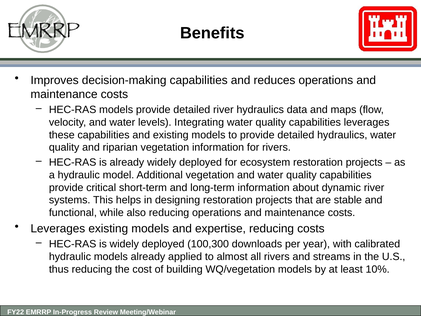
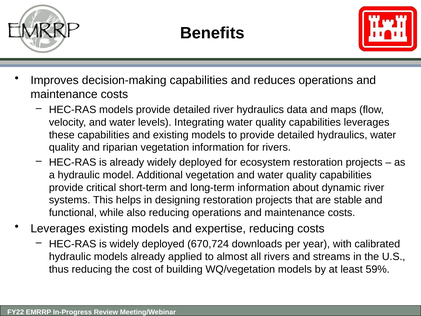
100,300: 100,300 -> 670,724
10%: 10% -> 59%
